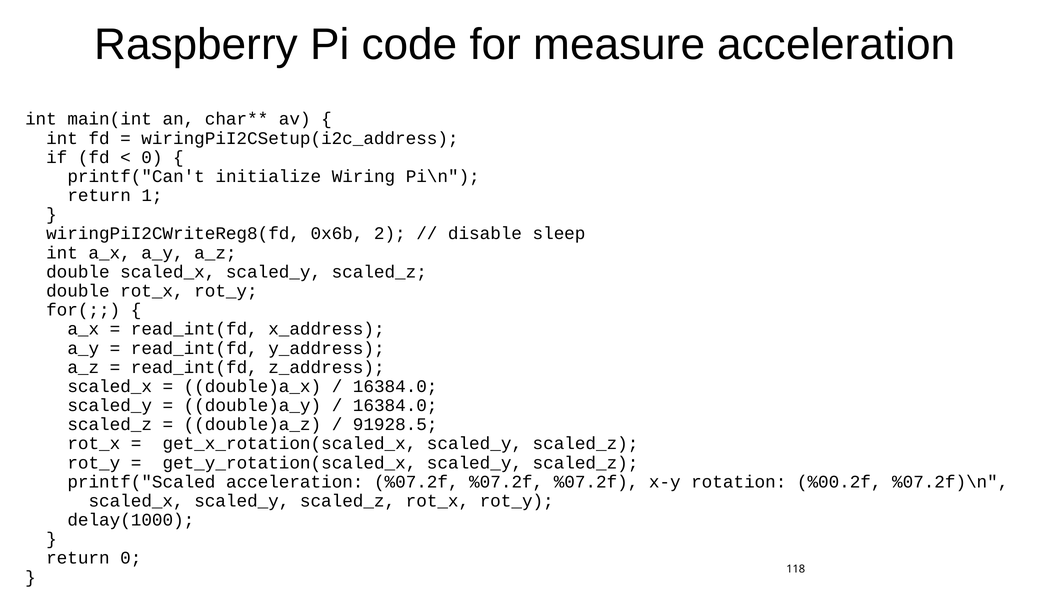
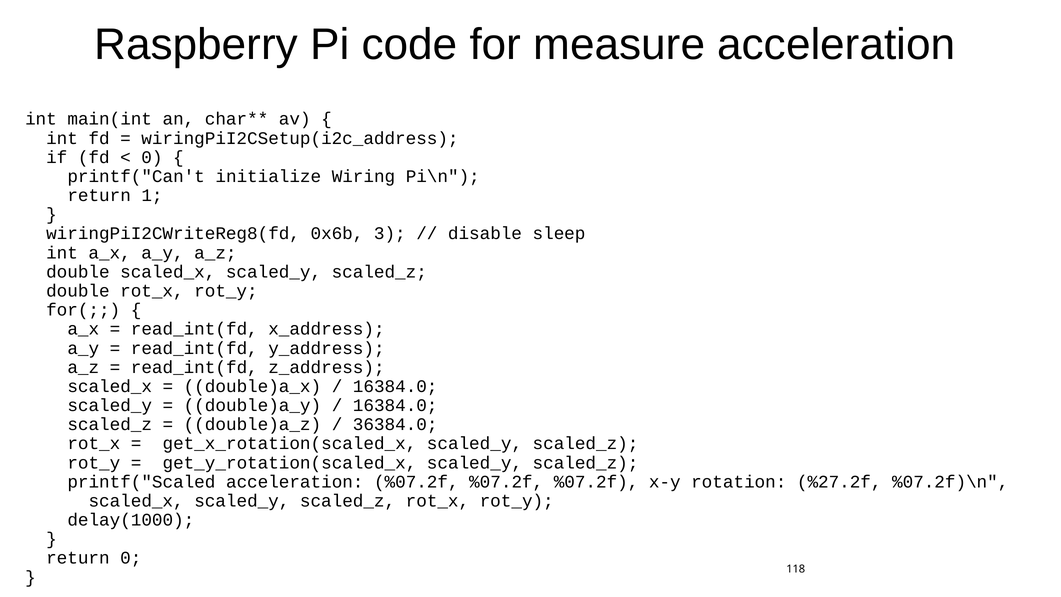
2: 2 -> 3
91928.5: 91928.5 -> 36384.0
%00.2f: %00.2f -> %27.2f
